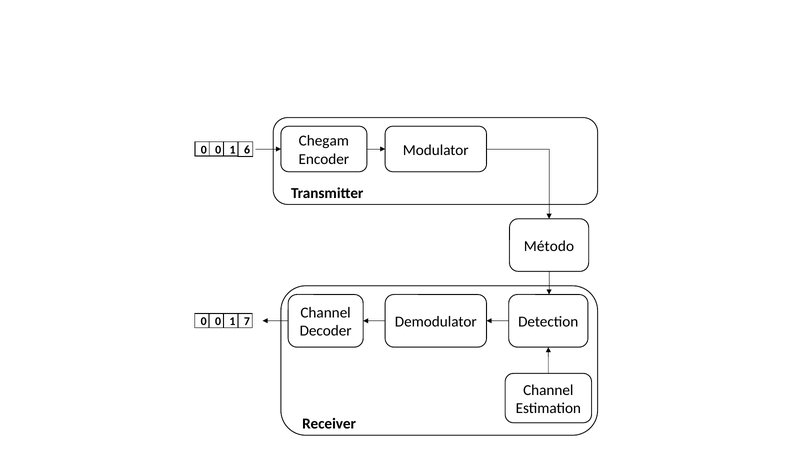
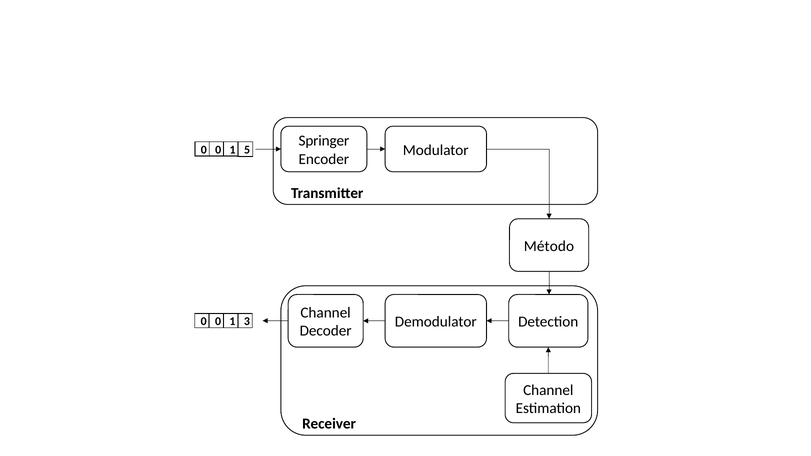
Chegam: Chegam -> Springer
6: 6 -> 5
7: 7 -> 3
